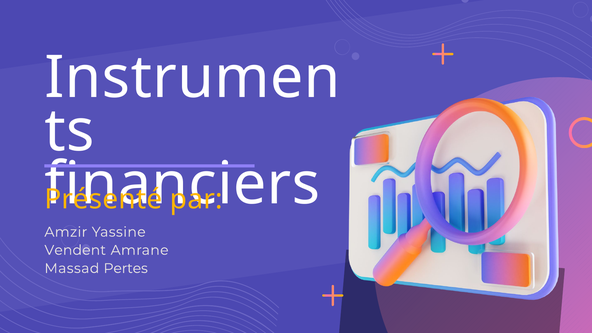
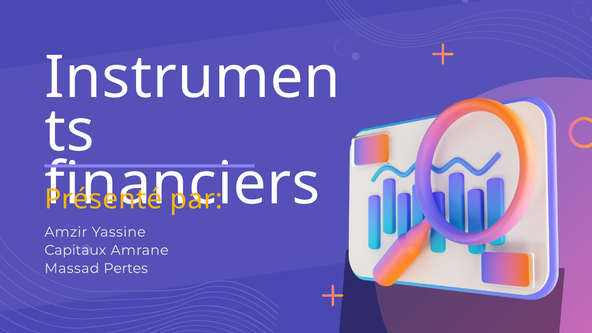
Vendent: Vendent -> Capitaux
